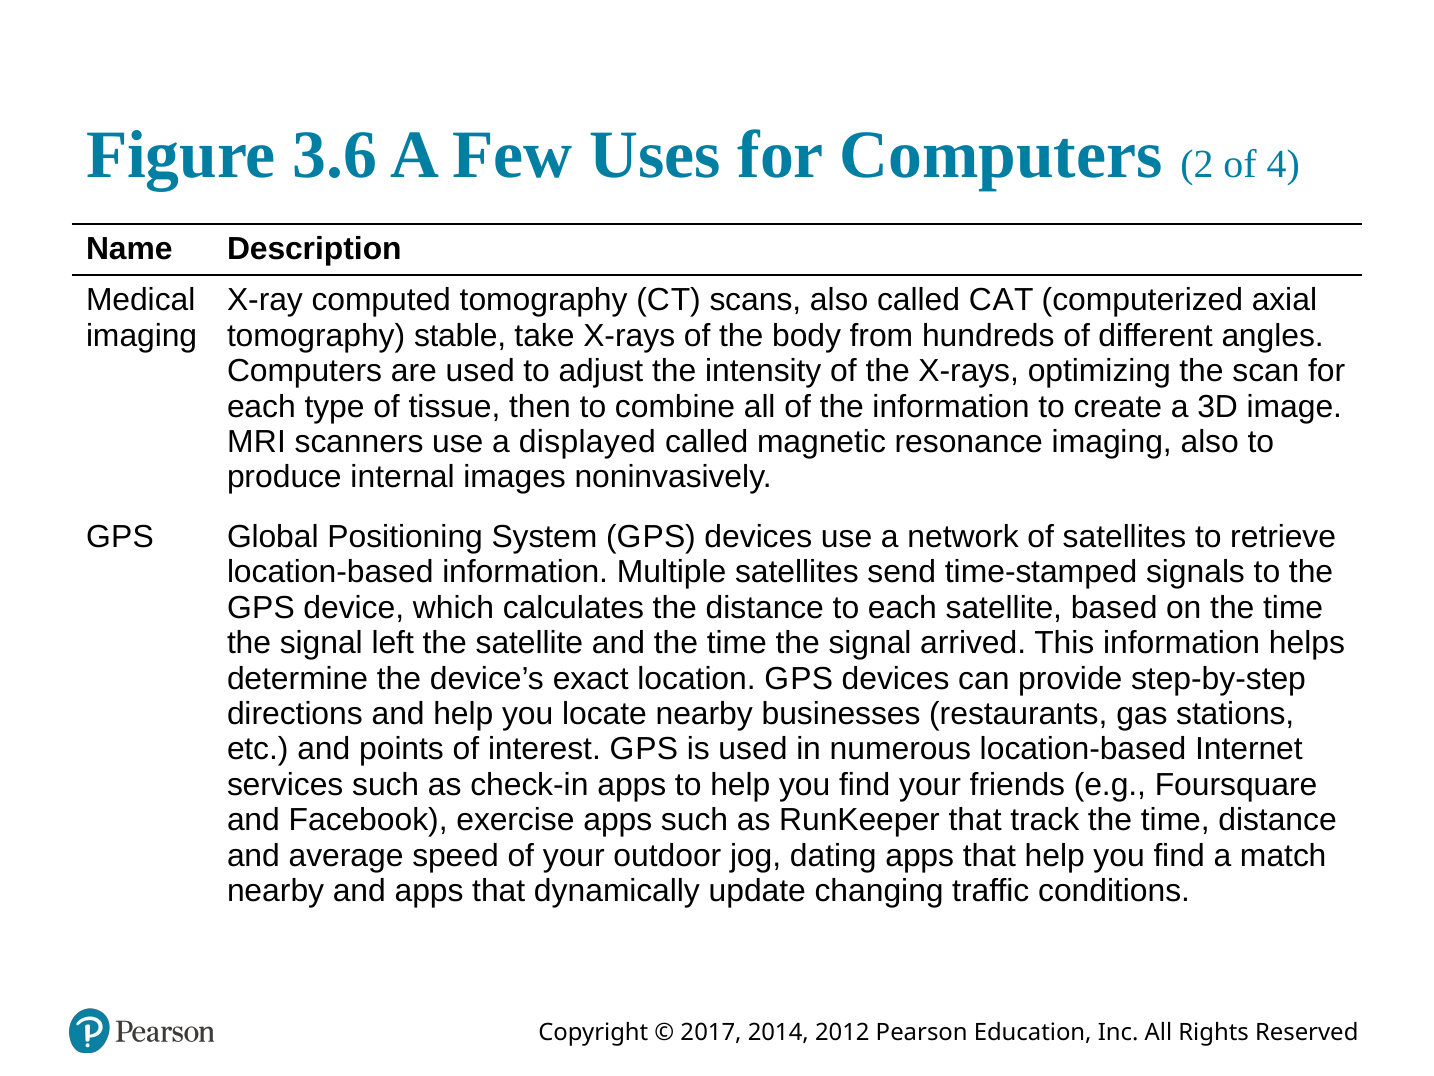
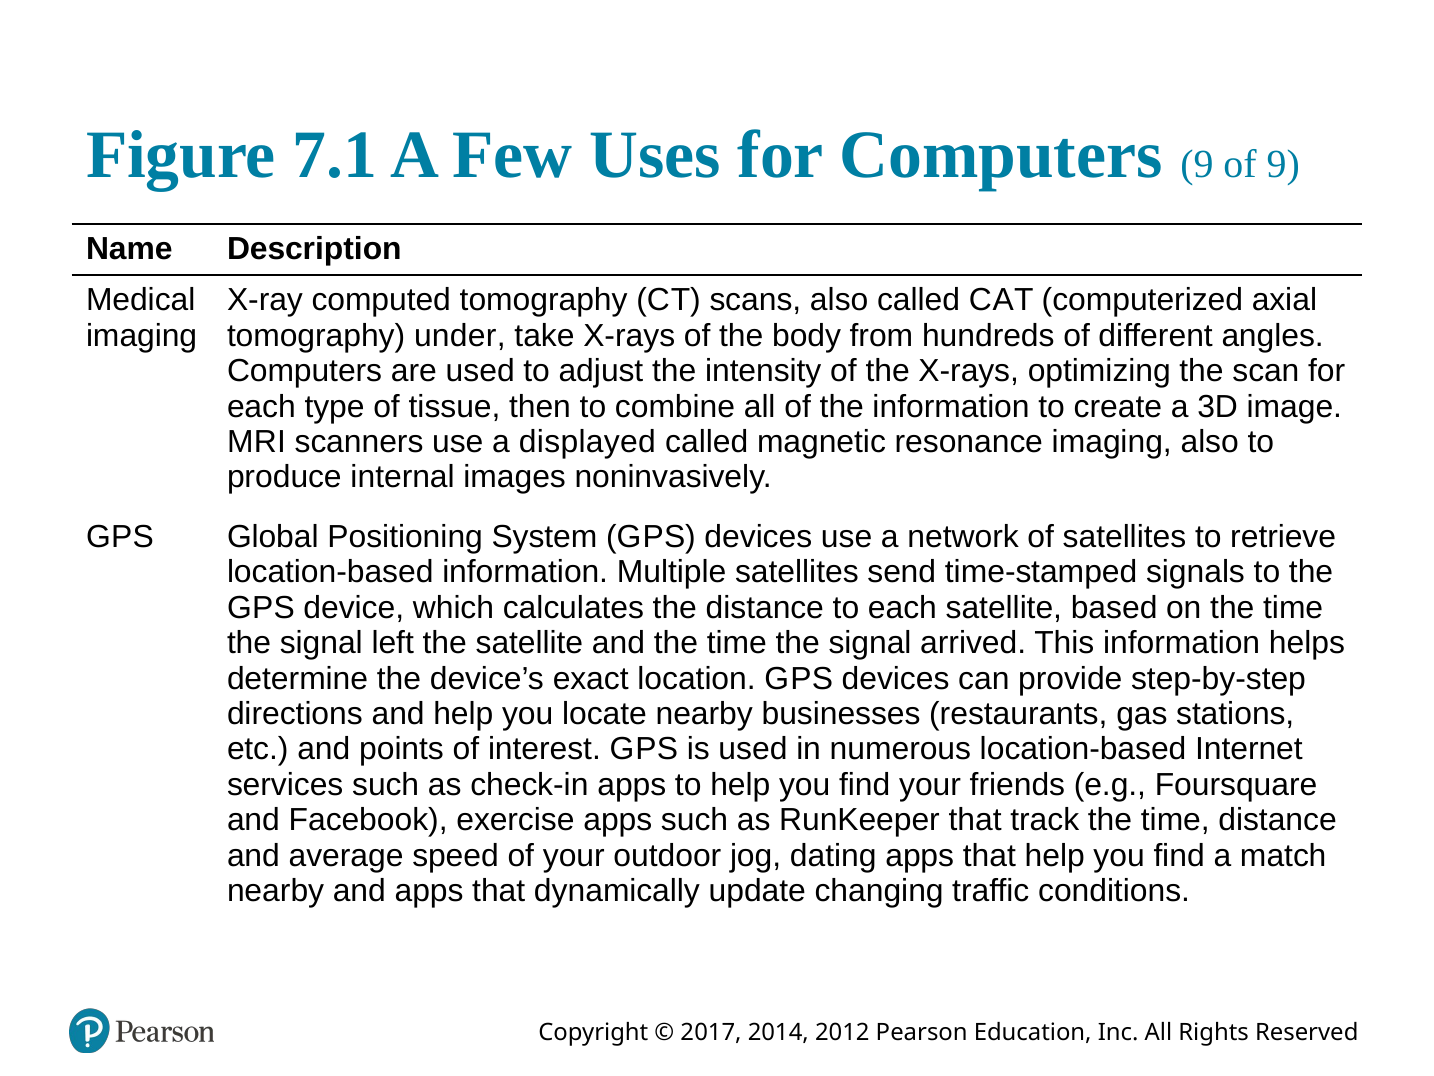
3.6: 3.6 -> 7.1
Computers 2: 2 -> 9
of 4: 4 -> 9
stable: stable -> under
